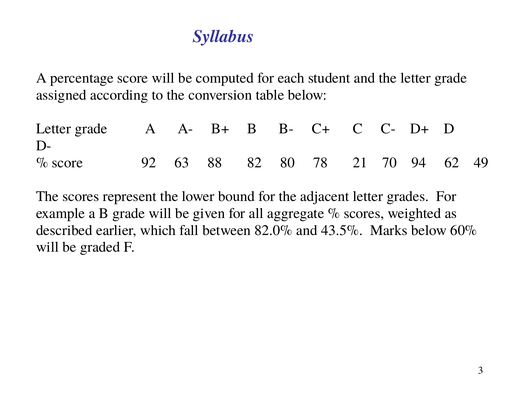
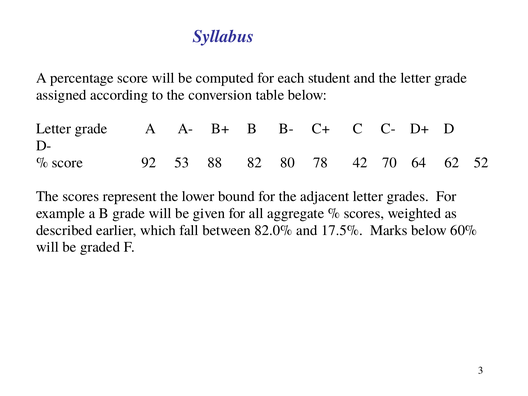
63: 63 -> 53
21: 21 -> 42
94: 94 -> 64
49: 49 -> 52
43.5%: 43.5% -> 17.5%
